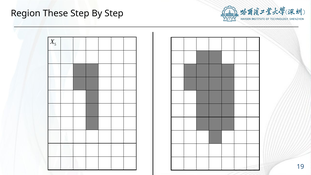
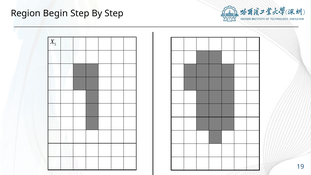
These: These -> Begin
